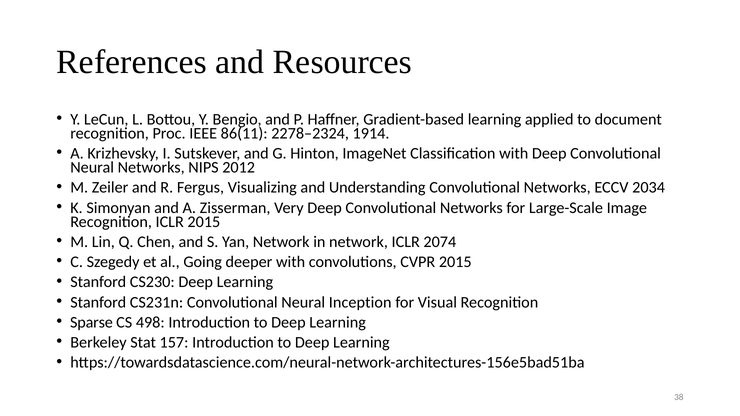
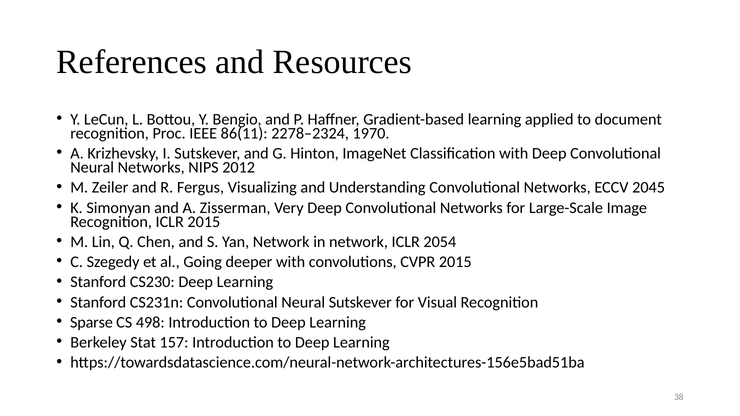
1914: 1914 -> 1970
2034: 2034 -> 2045
2074: 2074 -> 2054
Neural Inception: Inception -> Sutskever
